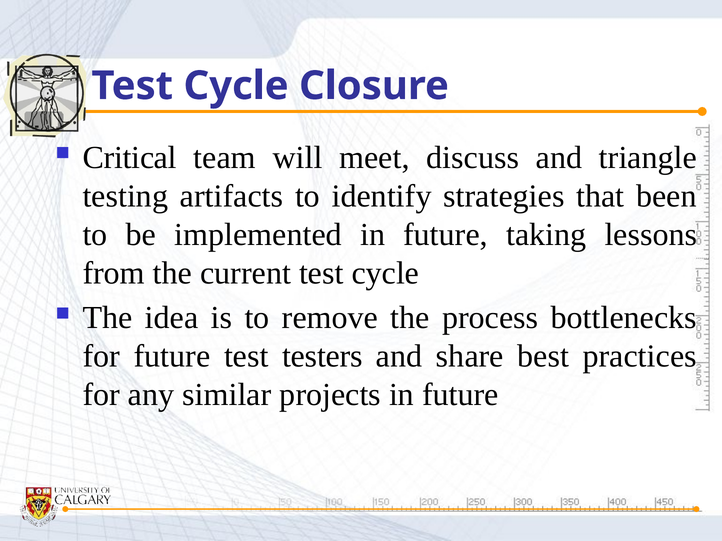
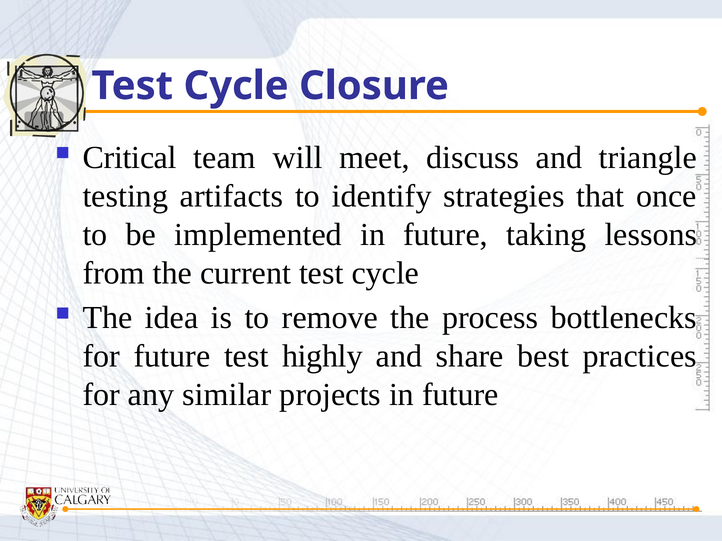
been: been -> once
testers: testers -> highly
